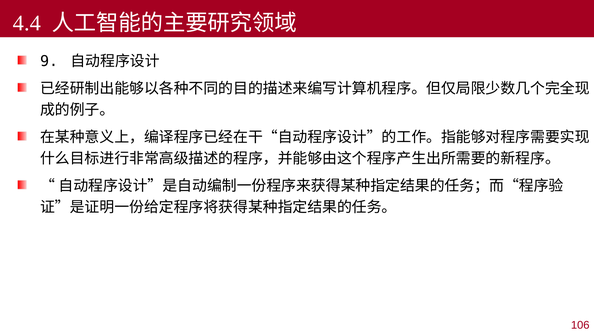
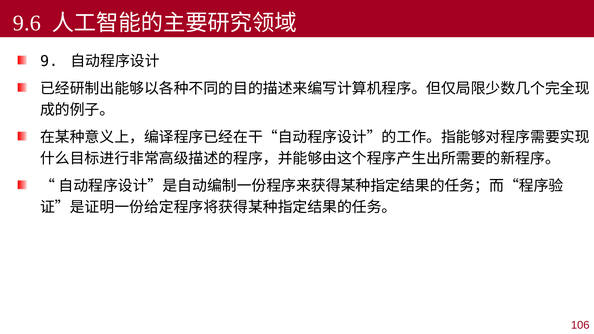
4.4: 4.4 -> 9.6
